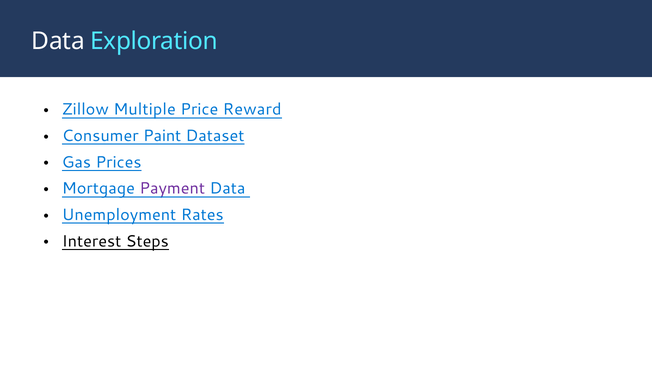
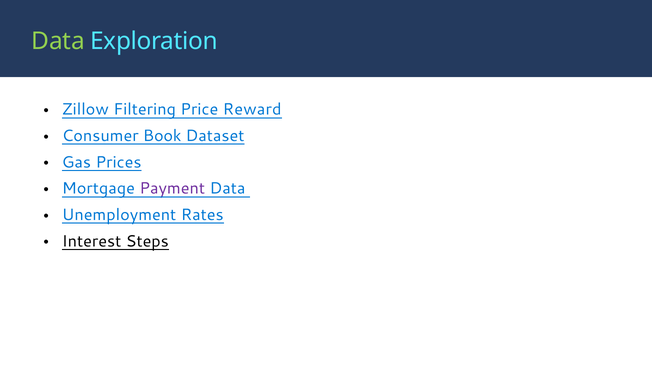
Data at (58, 41) colour: white -> light green
Multiple: Multiple -> Filtering
Paint: Paint -> Book
